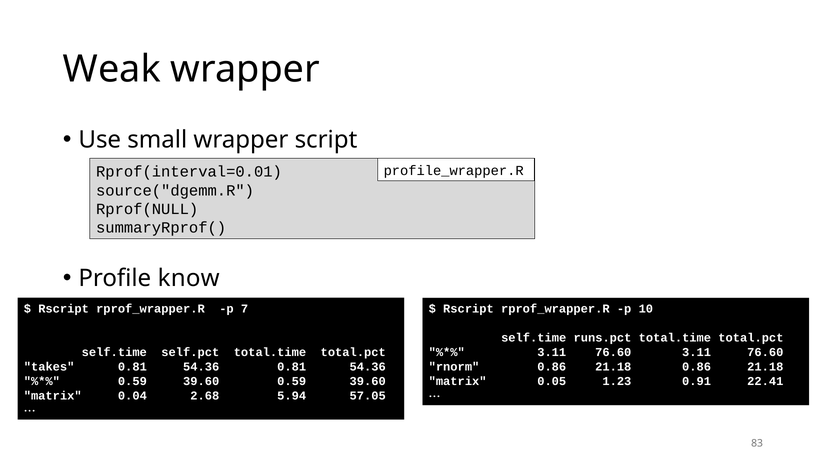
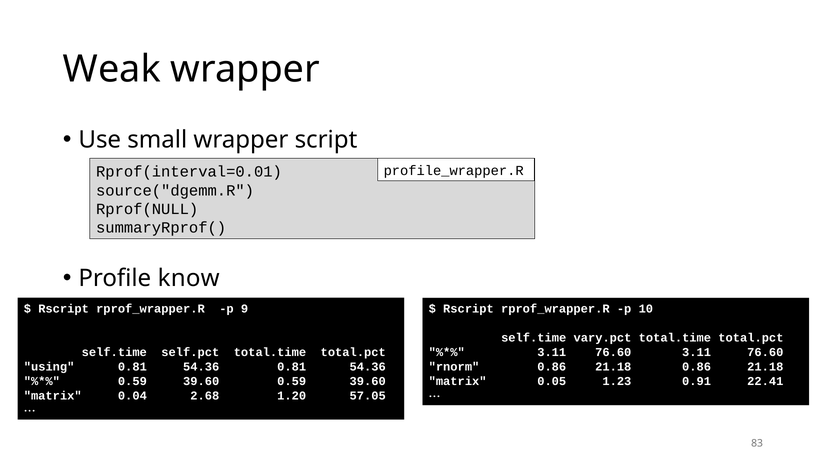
7: 7 -> 9
runs.pct: runs.pct -> vary.pct
takes: takes -> using
5.94: 5.94 -> 1.20
